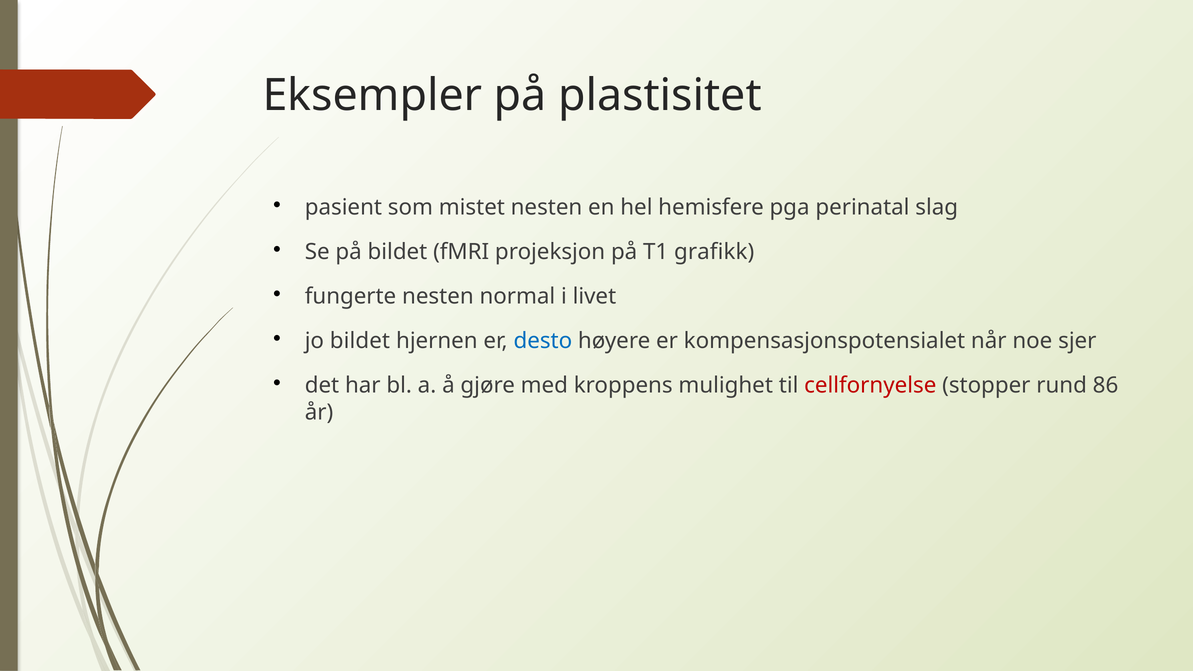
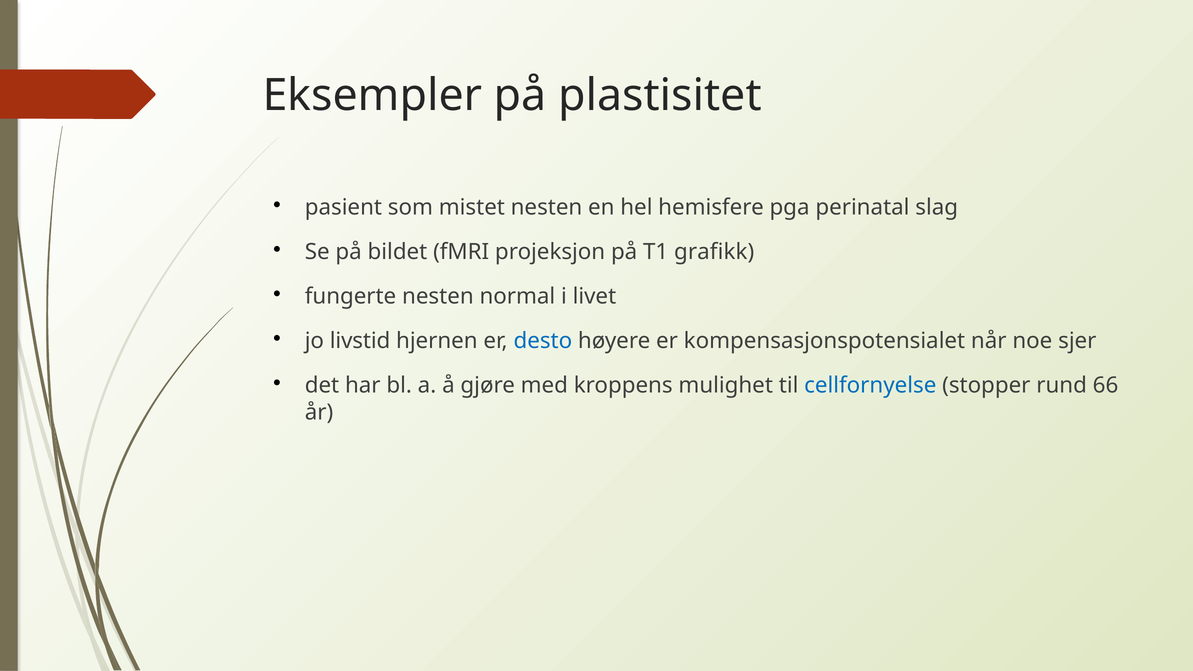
jo bildet: bildet -> livstid
cellfornyelse colour: red -> blue
86: 86 -> 66
